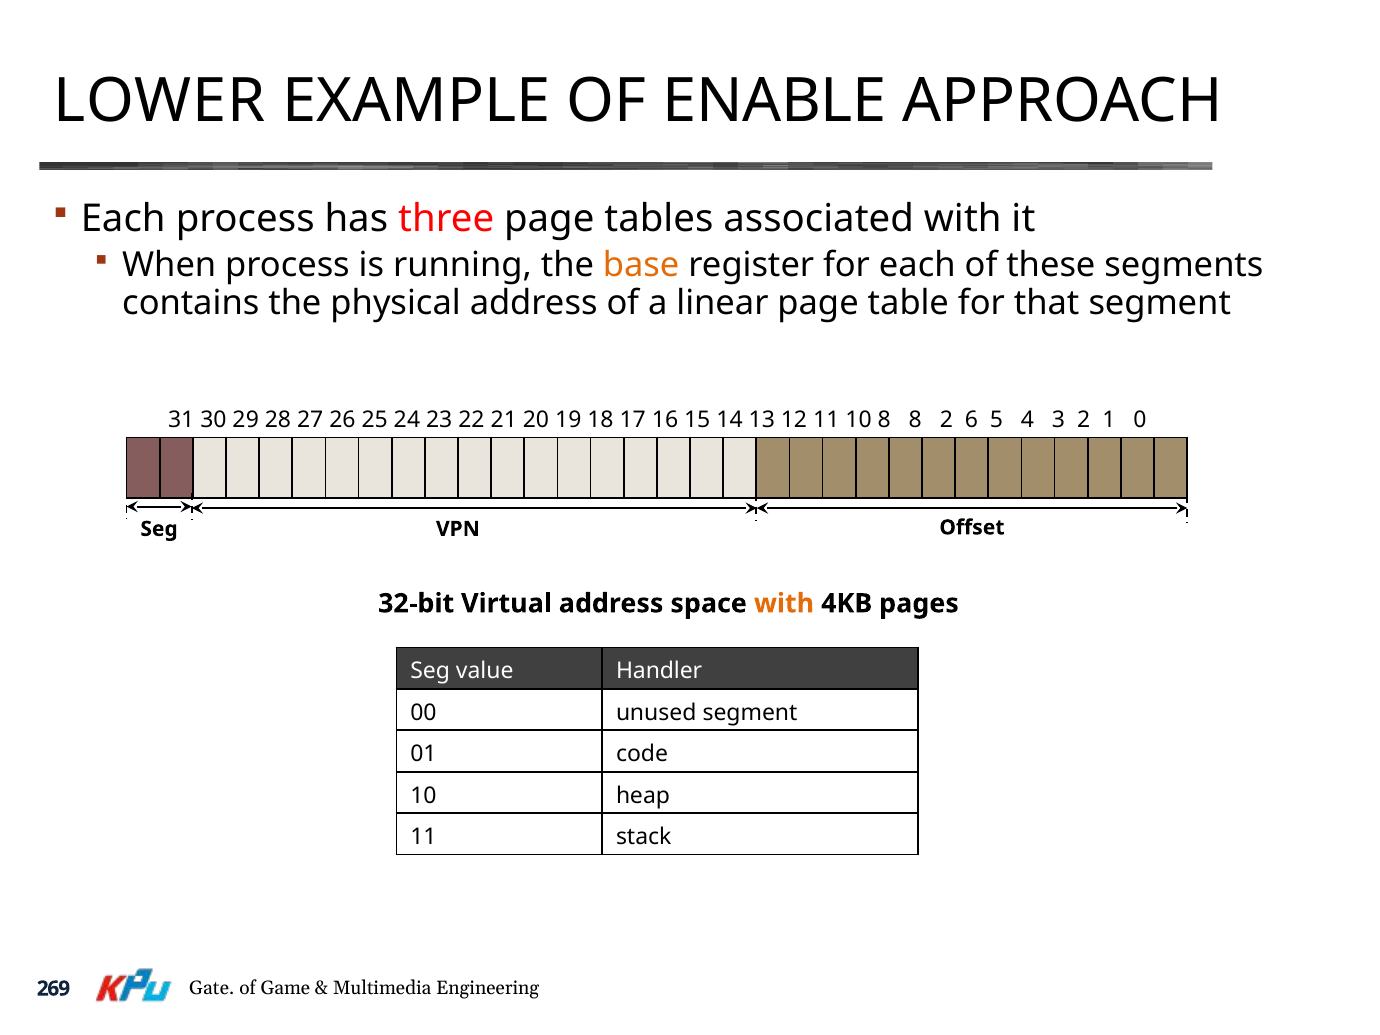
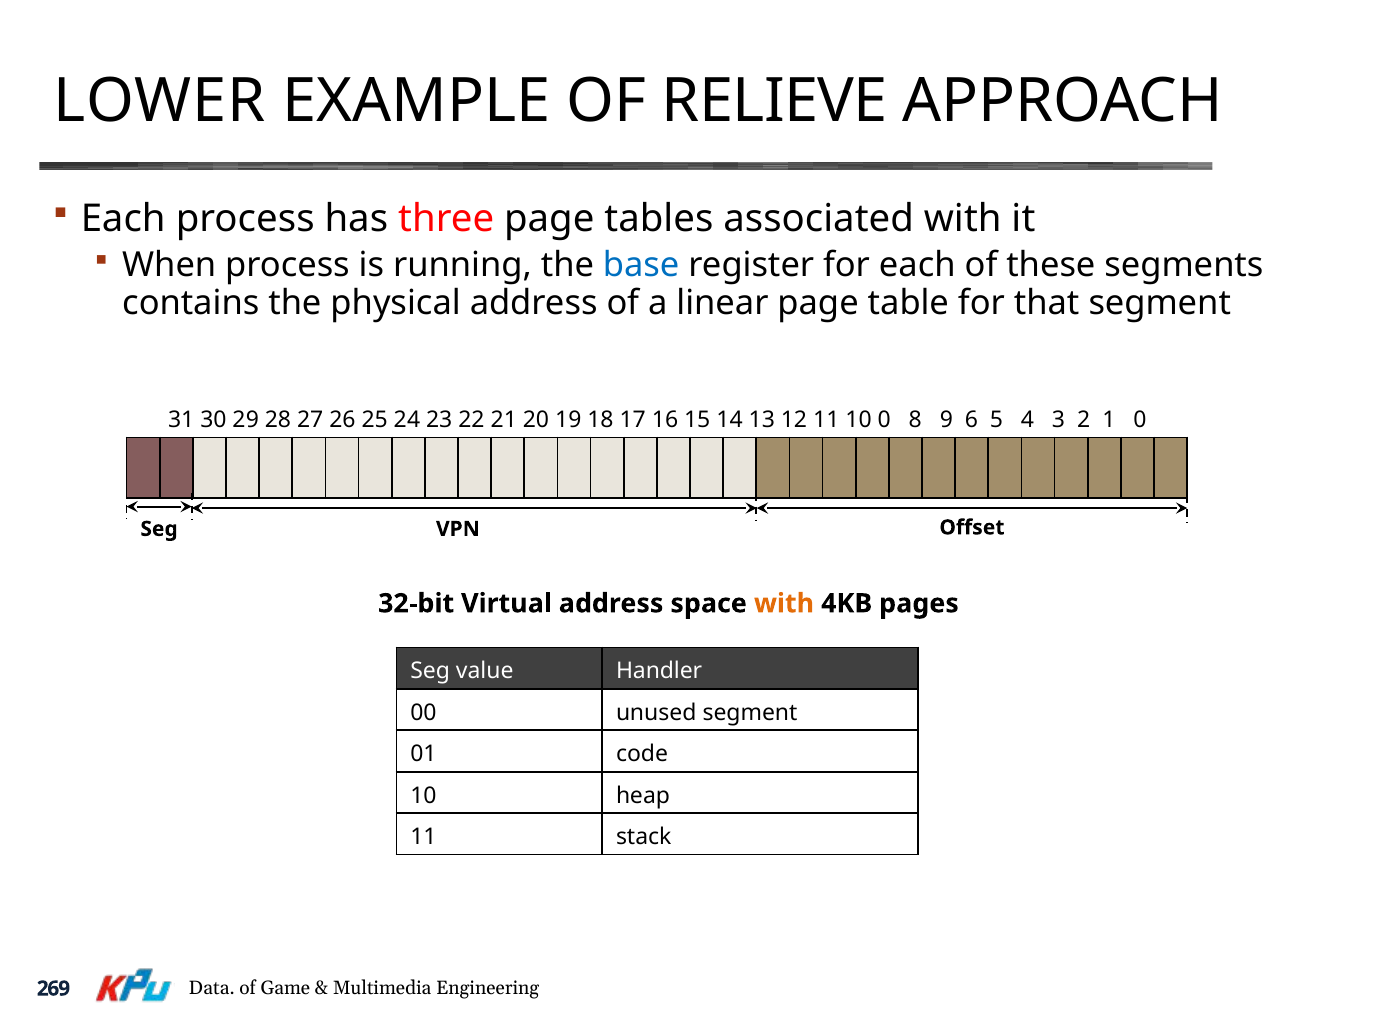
ENABLE: ENABLE -> RELIEVE
base colour: orange -> blue
10 8: 8 -> 0
8 2: 2 -> 9
Gate: Gate -> Data
